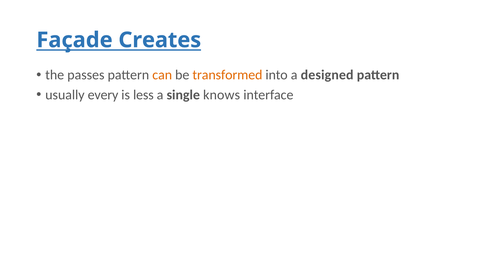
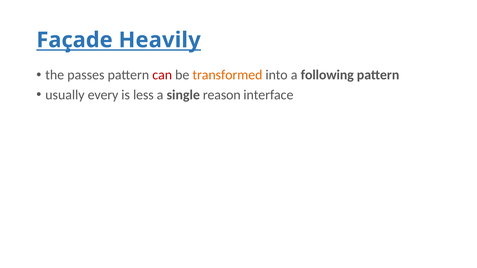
Creates: Creates -> Heavily
can colour: orange -> red
designed: designed -> following
knows: knows -> reason
